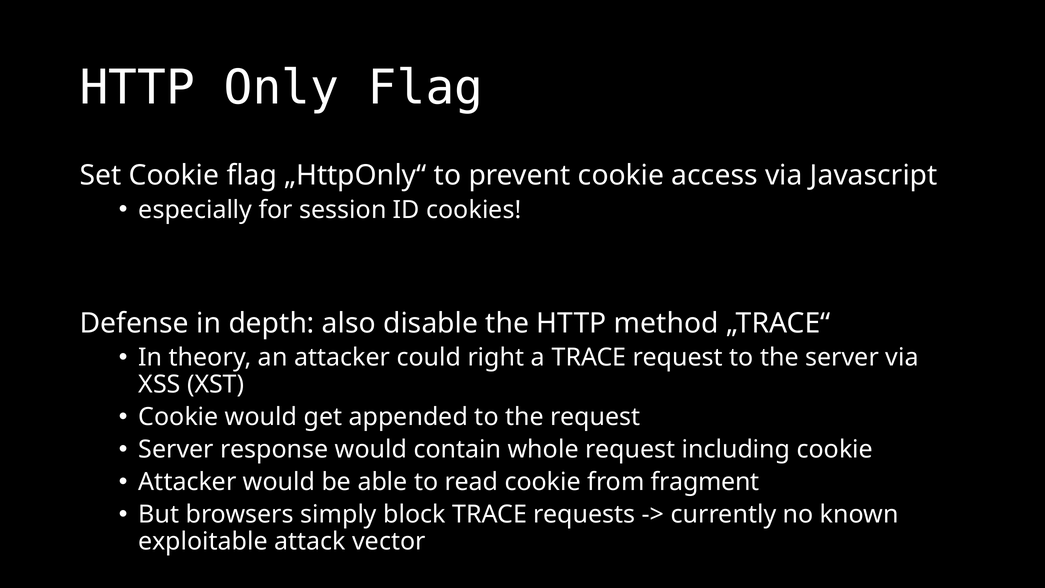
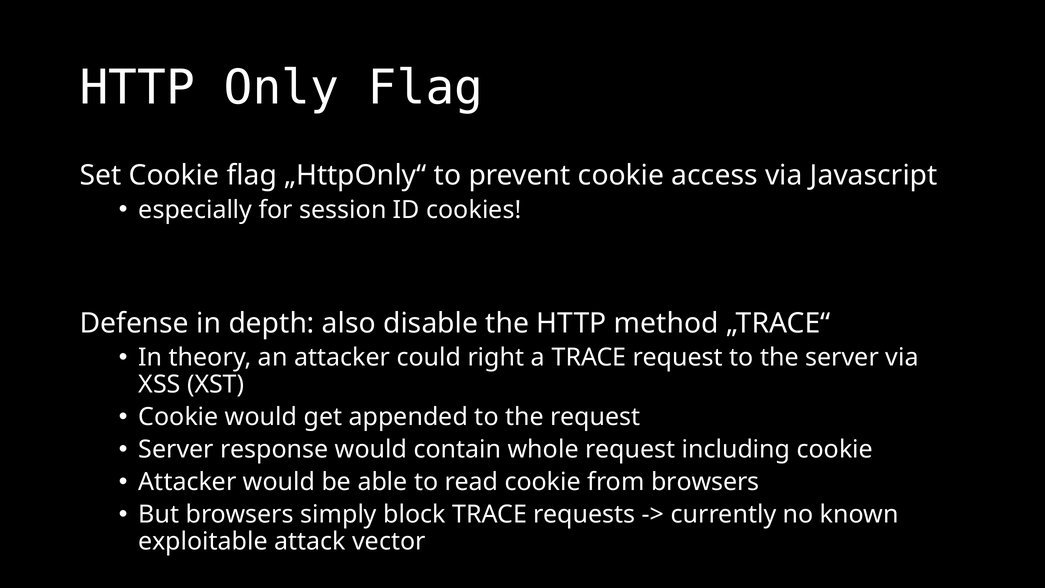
from fragment: fragment -> browsers
